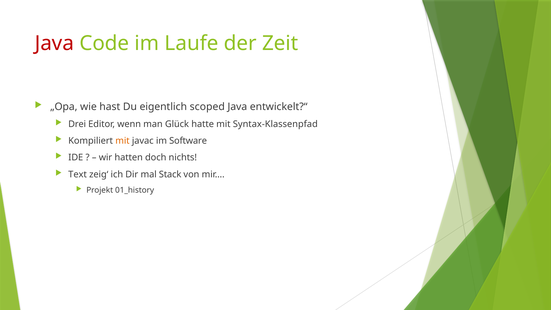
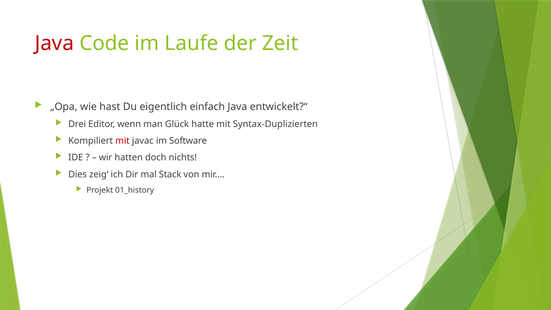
scoped: scoped -> einfach
Syntax-Klassenpfad: Syntax-Klassenpfad -> Syntax-Duplizierten
mit at (123, 141) colour: orange -> red
Text: Text -> Dies
